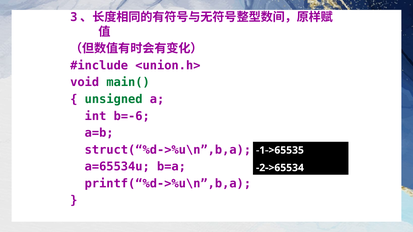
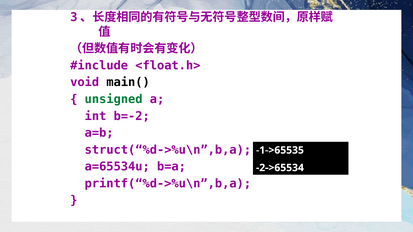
<union.h>: <union.h> -> <float.h>
main( colour: green -> black
b=-6: b=-6 -> b=-2
